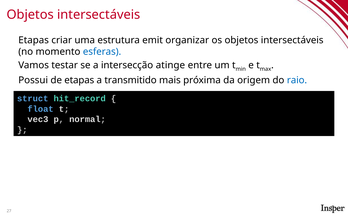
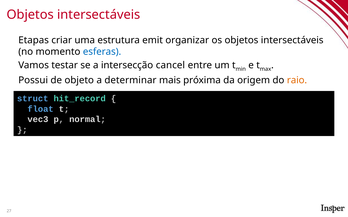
atinge: atinge -> cancel
de etapas: etapas -> objeto
transmitido: transmitido -> determinar
raio colour: blue -> orange
